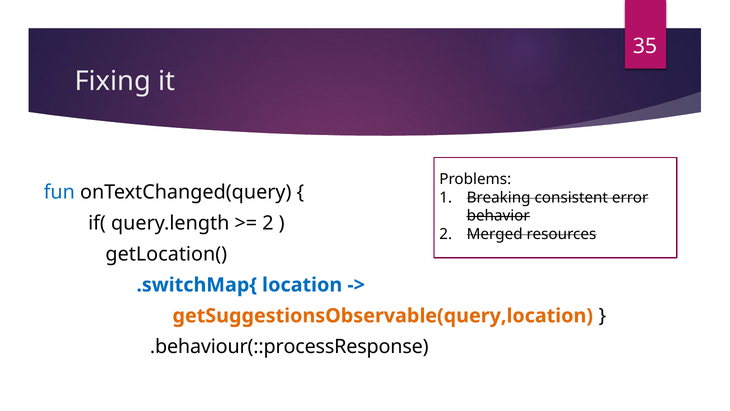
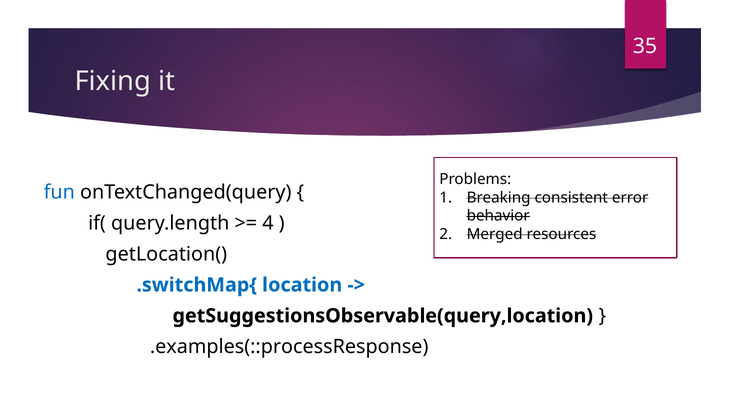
2 at (268, 223): 2 -> 4
getSuggestionsObservable(query,location colour: orange -> black
.behaviour(::processResponse: .behaviour(::processResponse -> .examples(::processResponse
